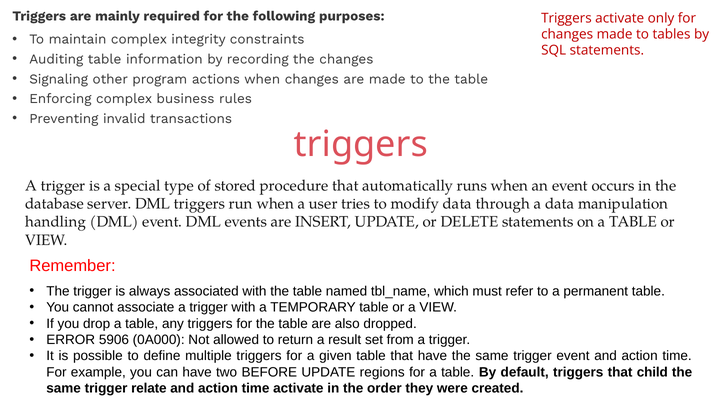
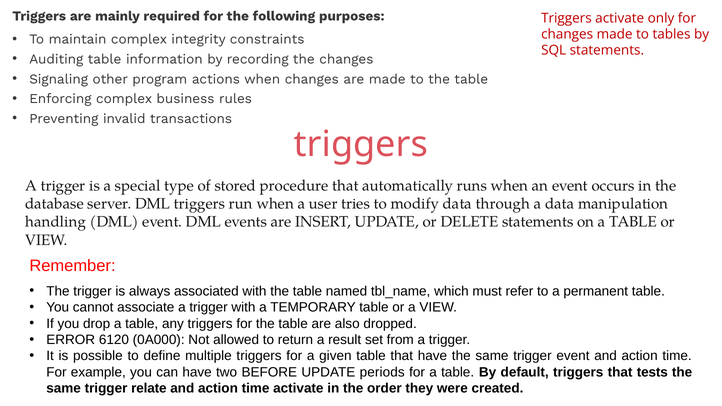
5906: 5906 -> 6120
regions: regions -> periods
child: child -> tests
